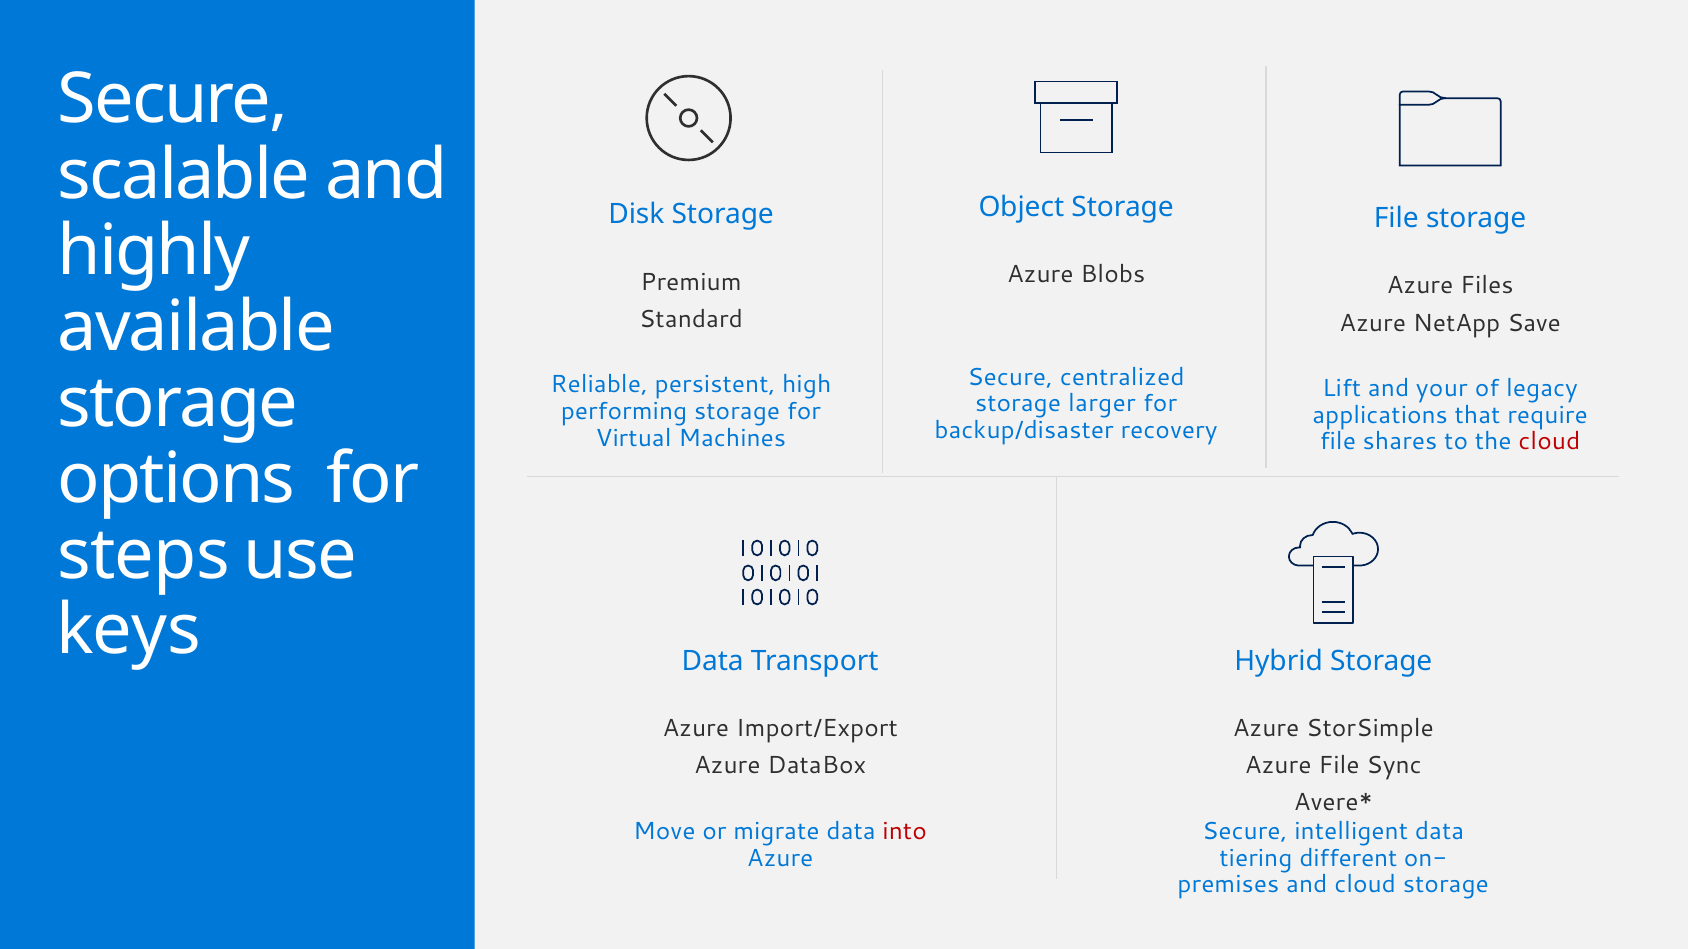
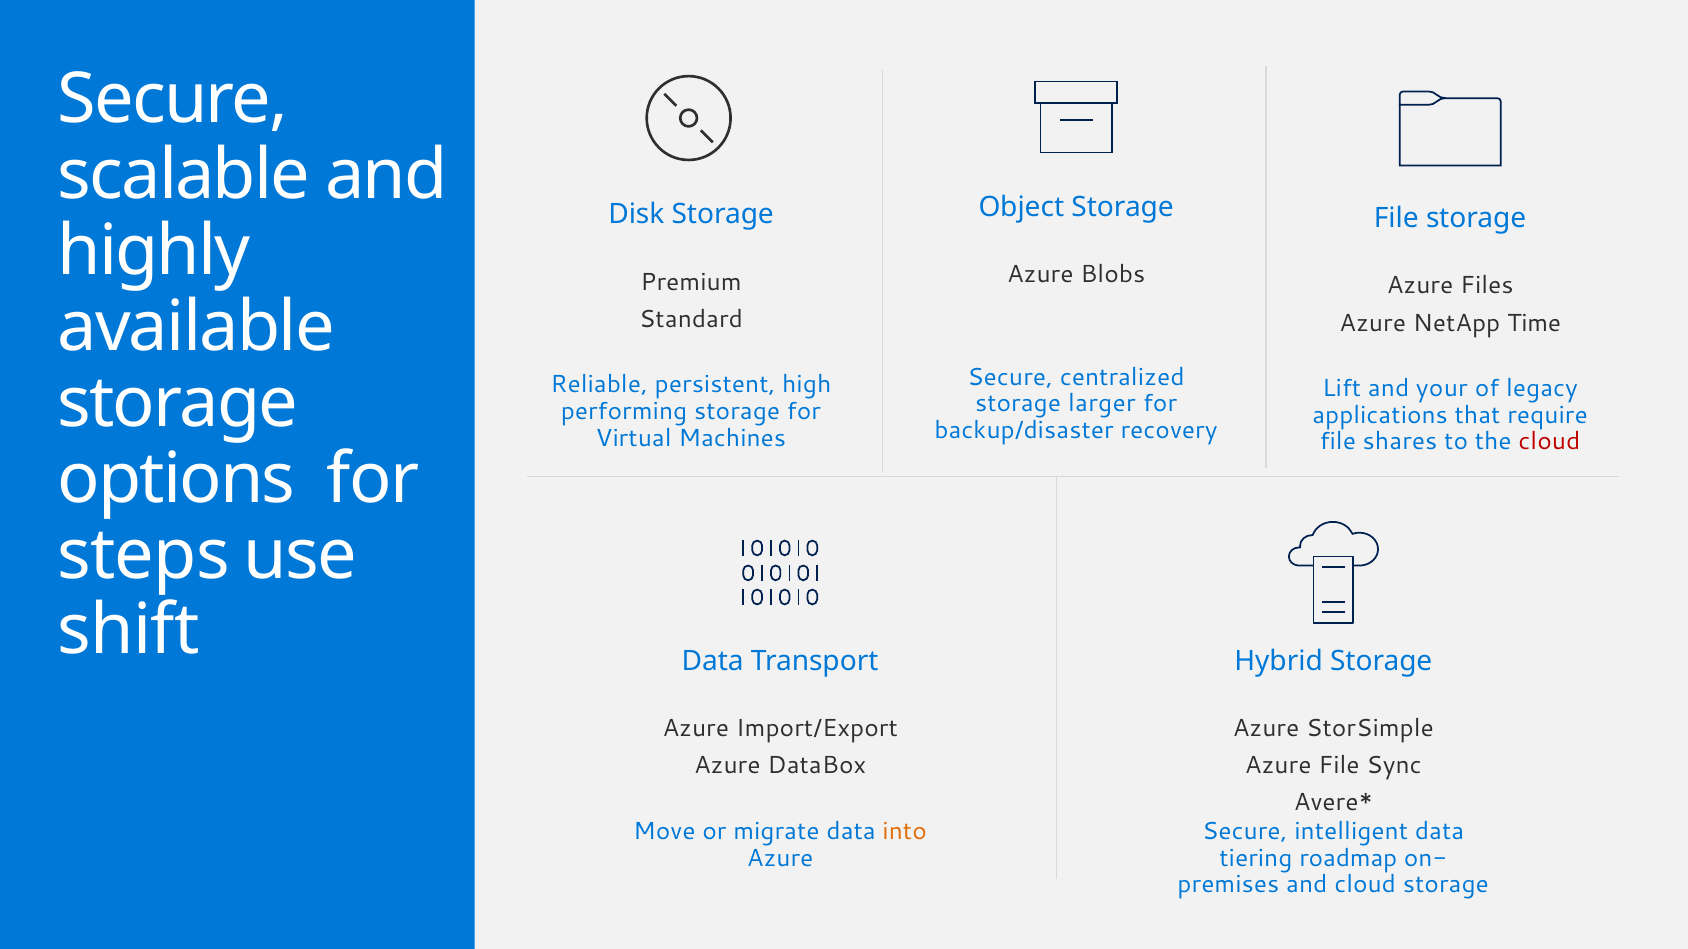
Save: Save -> Time
keys: keys -> shift
into colour: red -> orange
different: different -> roadmap
